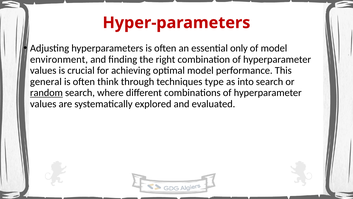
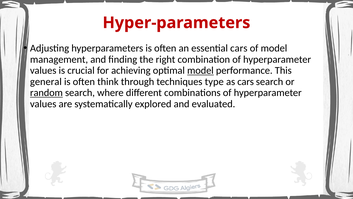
essential only: only -> cars
environment: environment -> management
model at (200, 70) underline: none -> present
as into: into -> cars
